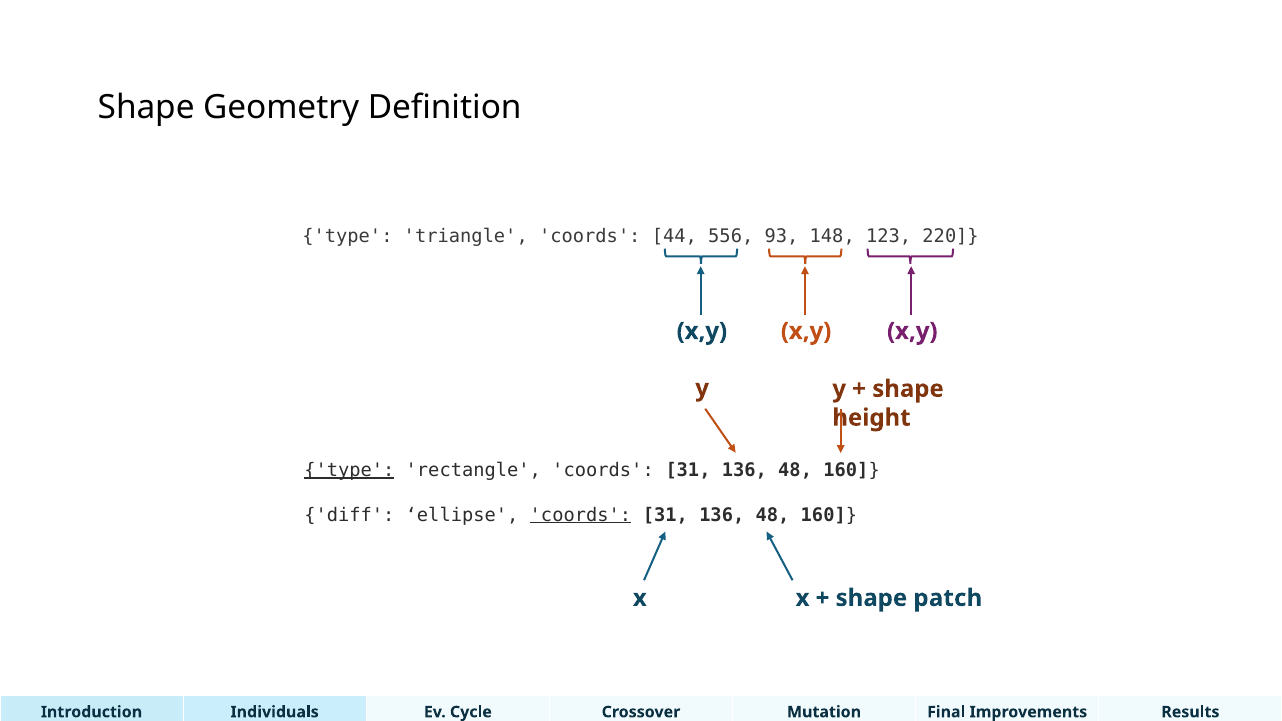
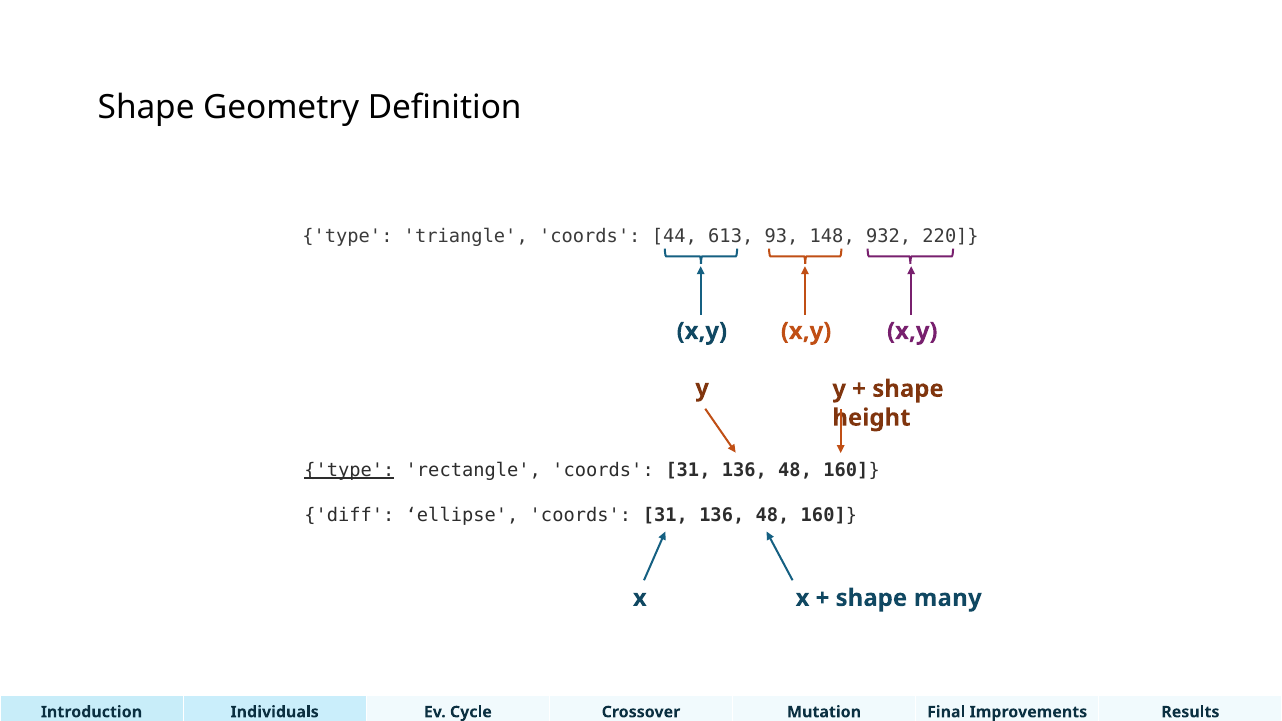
556: 556 -> 613
123: 123 -> 932
coords at (580, 515) underline: present -> none
patch: patch -> many
